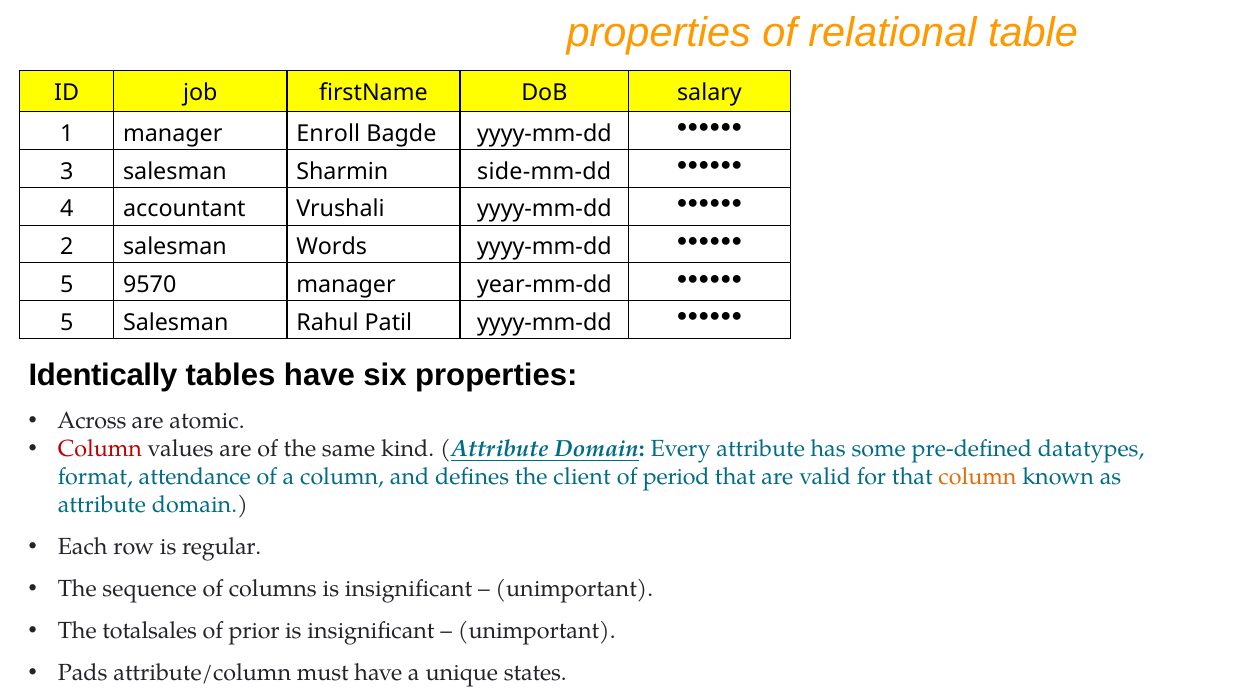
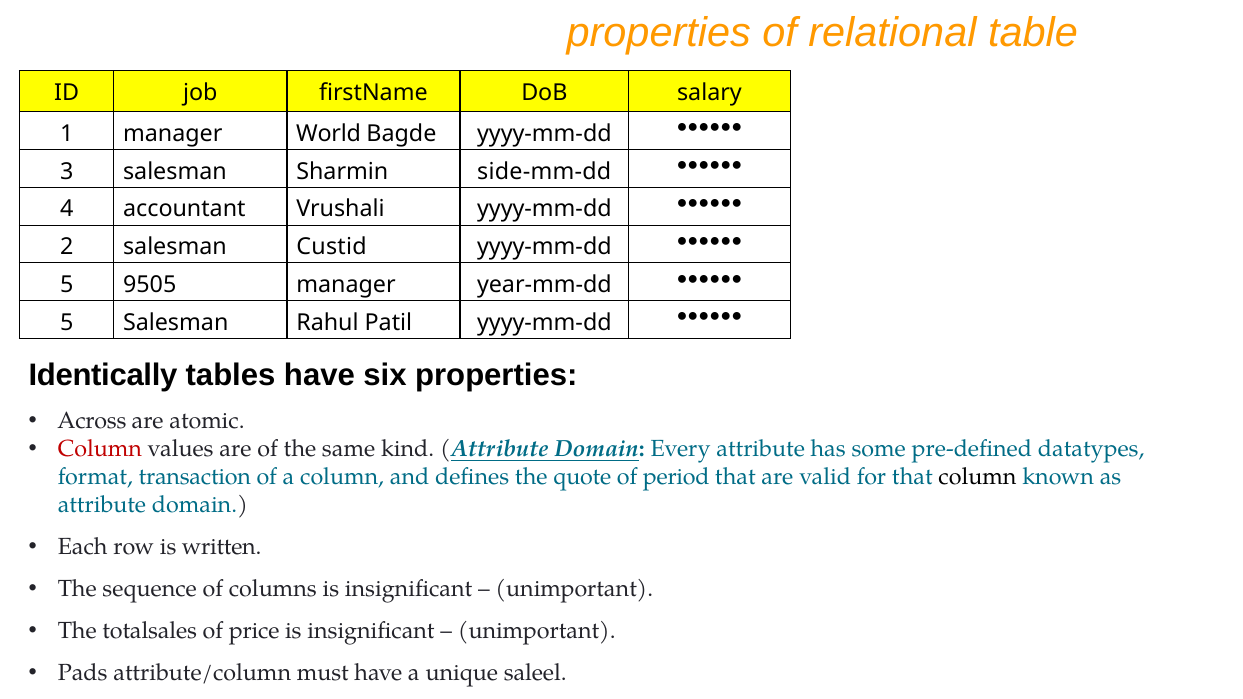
Enroll: Enroll -> World
Words: Words -> Custid
9570: 9570 -> 9505
attendance: attendance -> transaction
client: client -> quote
column at (977, 477) colour: orange -> black
regular: regular -> written
prior: prior -> price
states: states -> saleel
